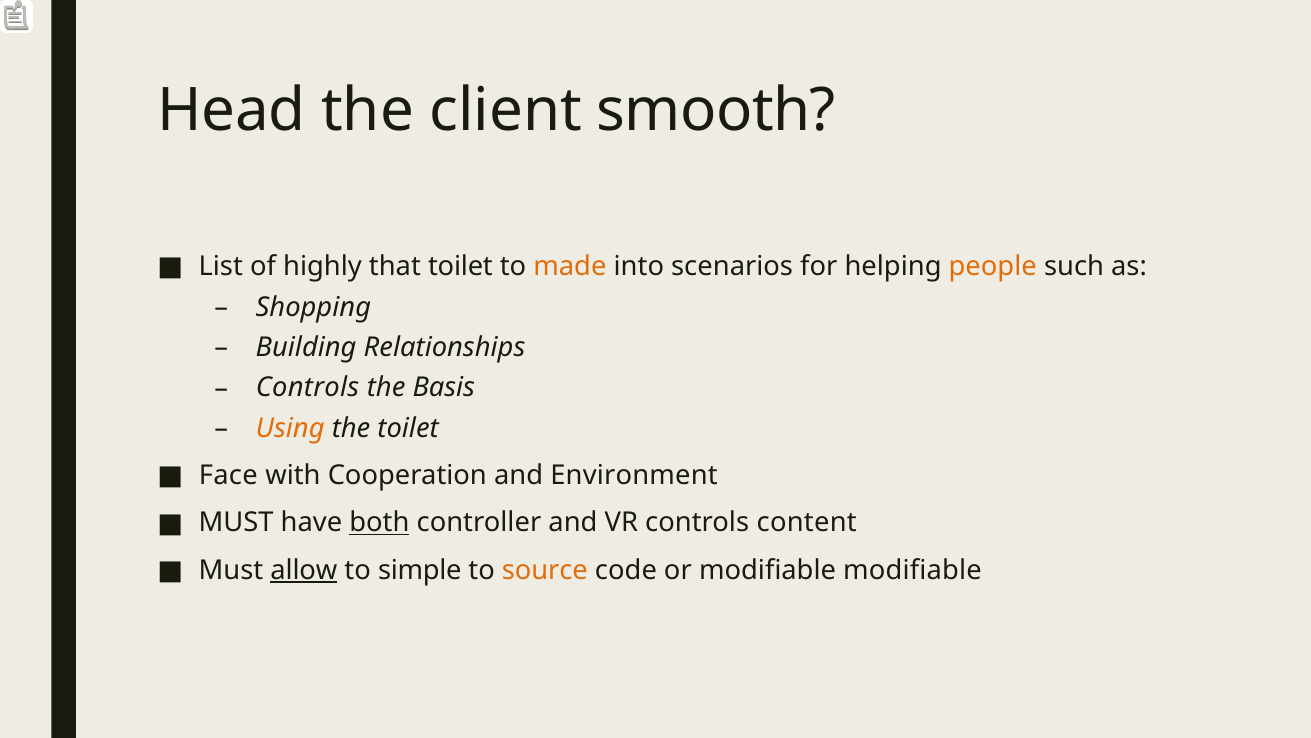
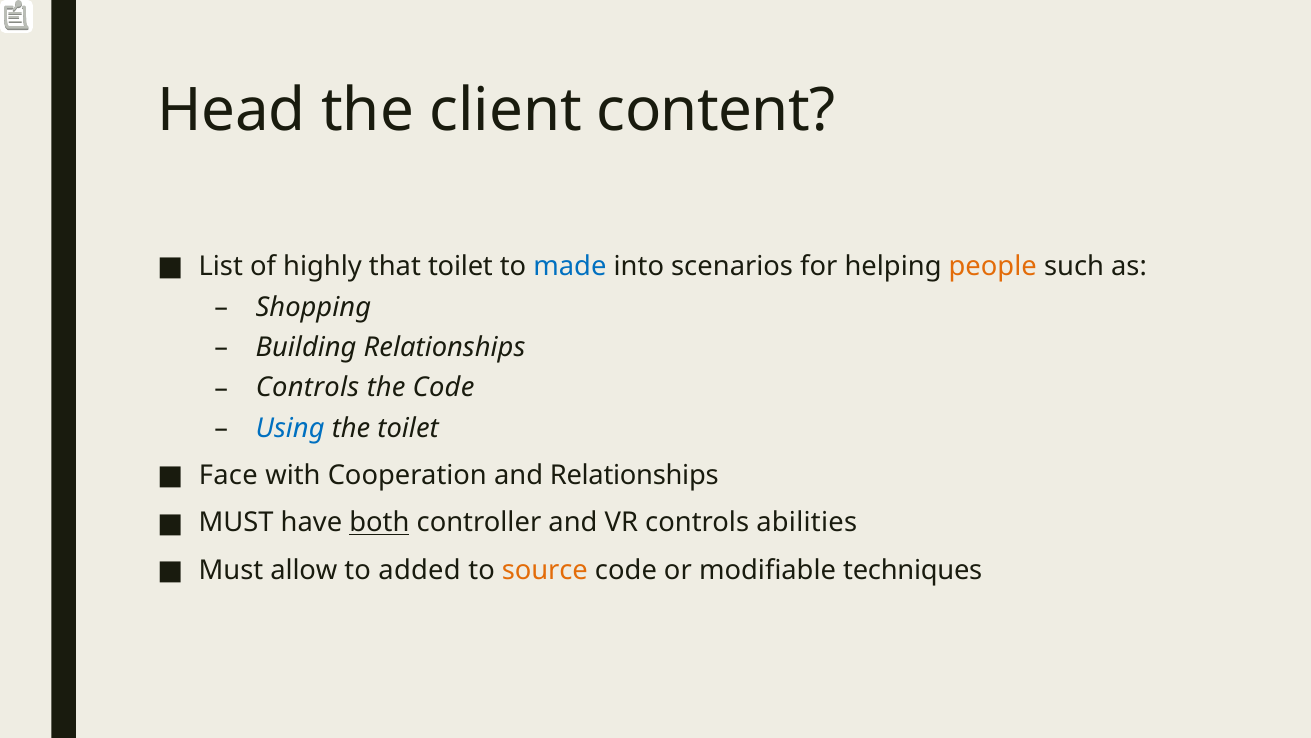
smooth: smooth -> content
made colour: orange -> blue
the Basis: Basis -> Code
Using colour: orange -> blue
and Environment: Environment -> Relationships
content: content -> abilities
allow underline: present -> none
simple: simple -> added
modifiable modifiable: modifiable -> techniques
